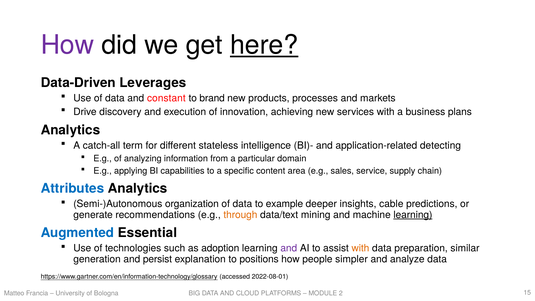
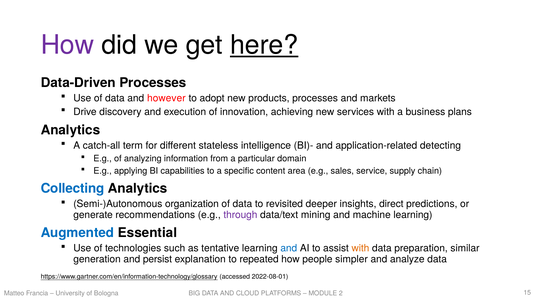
Data-Driven Leverages: Leverages -> Processes
constant: constant -> however
brand: brand -> adopt
Attributes: Attributes -> Collecting
example: example -> revisited
cable: cable -> direct
through colour: orange -> purple
learning at (413, 215) underline: present -> none
adoption: adoption -> tentative
and at (289, 248) colour: purple -> blue
positions: positions -> repeated
